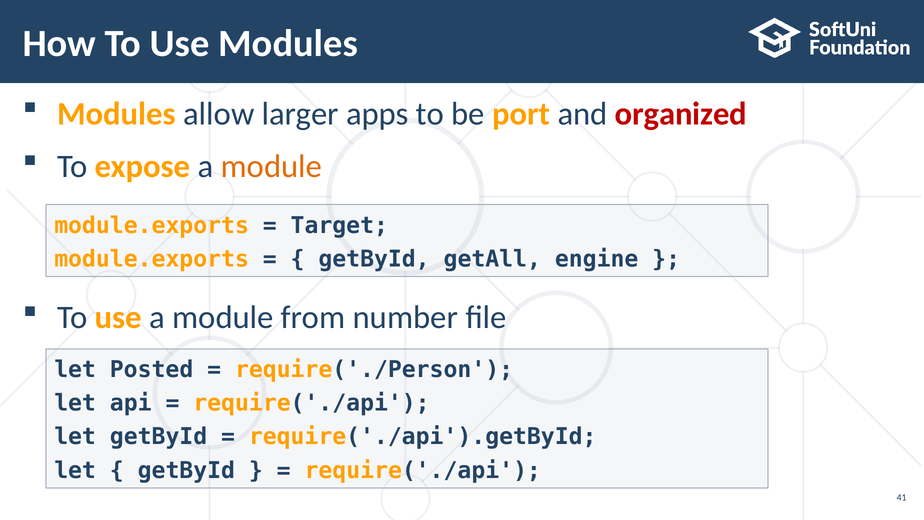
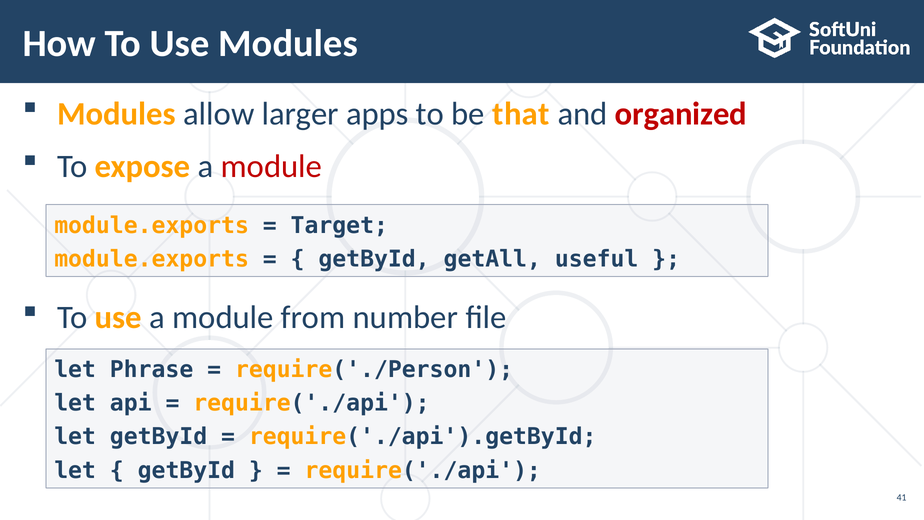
port: port -> that
module at (271, 167) colour: orange -> red
engine: engine -> useful
Posted: Posted -> Phrase
